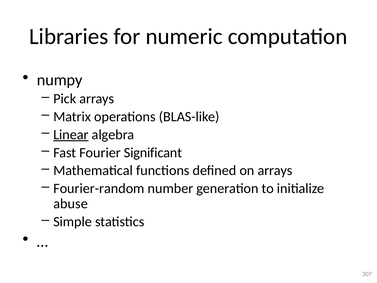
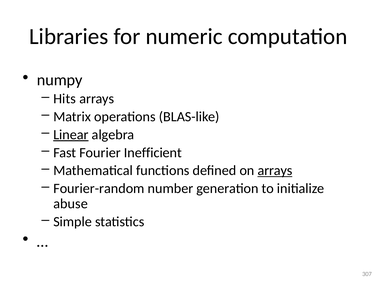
Pick: Pick -> Hits
Significant: Significant -> Inefficient
arrays at (275, 170) underline: none -> present
